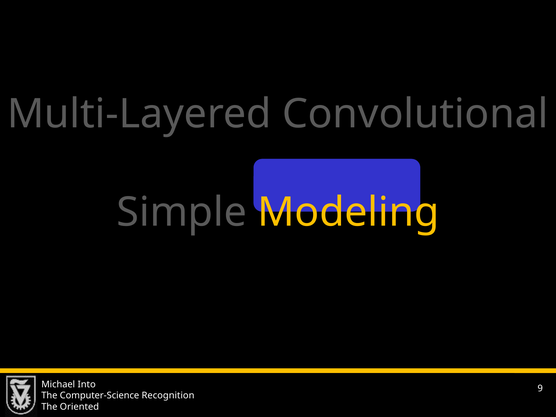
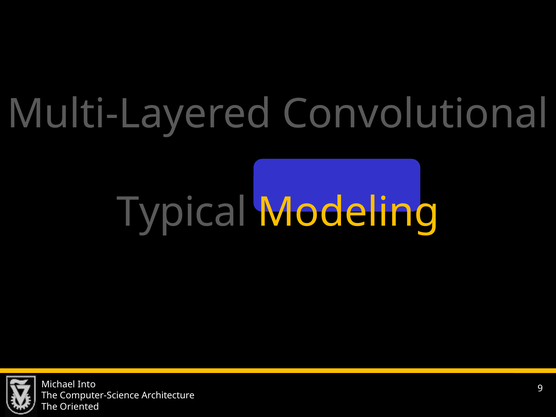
Simple: Simple -> Typical
Recognition: Recognition -> Architecture
